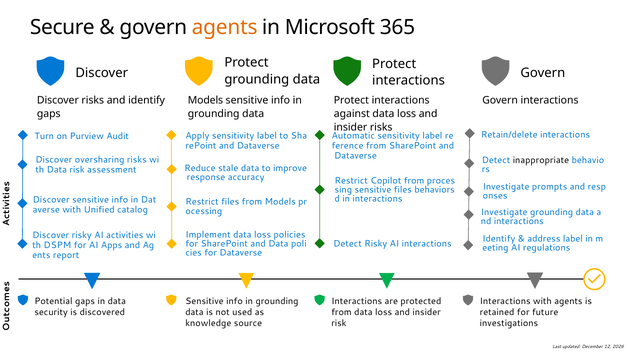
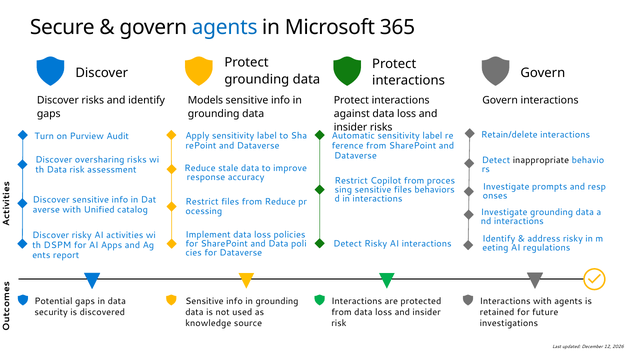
agents at (225, 27) colour: orange -> blue
from Models: Models -> Reduce
address label: label -> risky
